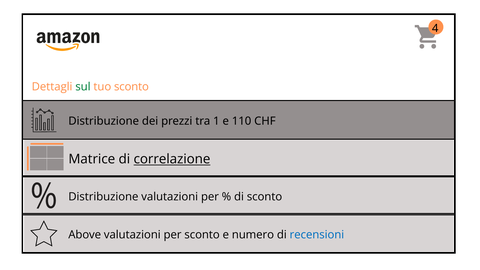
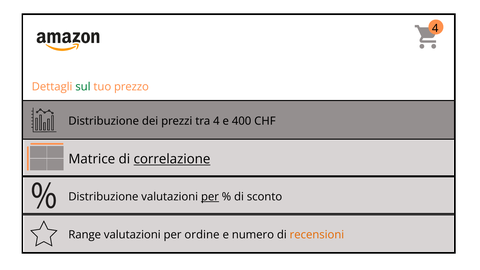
tuo sconto: sconto -> prezzo
tra 1: 1 -> 4
110: 110 -> 400
per at (210, 197) underline: none -> present
Above: Above -> Range
per sconto: sconto -> ordine
recensioni colour: blue -> orange
